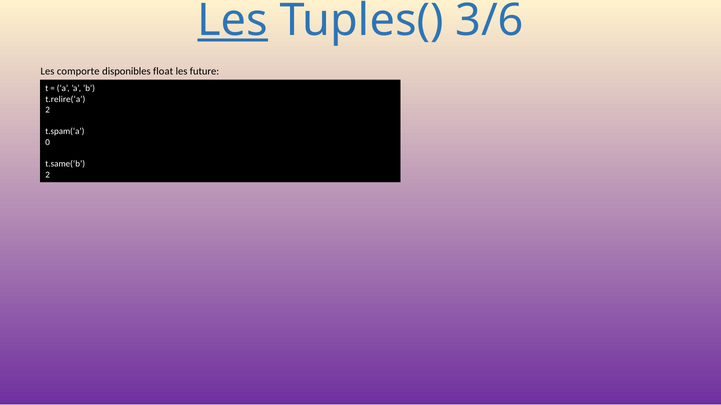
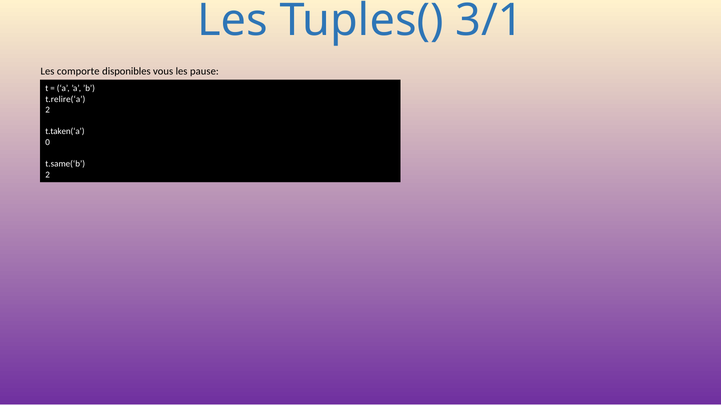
Les at (233, 21) underline: present -> none
3/6: 3/6 -> 3/1
float: float -> vous
future: future -> pause
t.spam(‘a: t.spam(‘a -> t.taken(‘a
